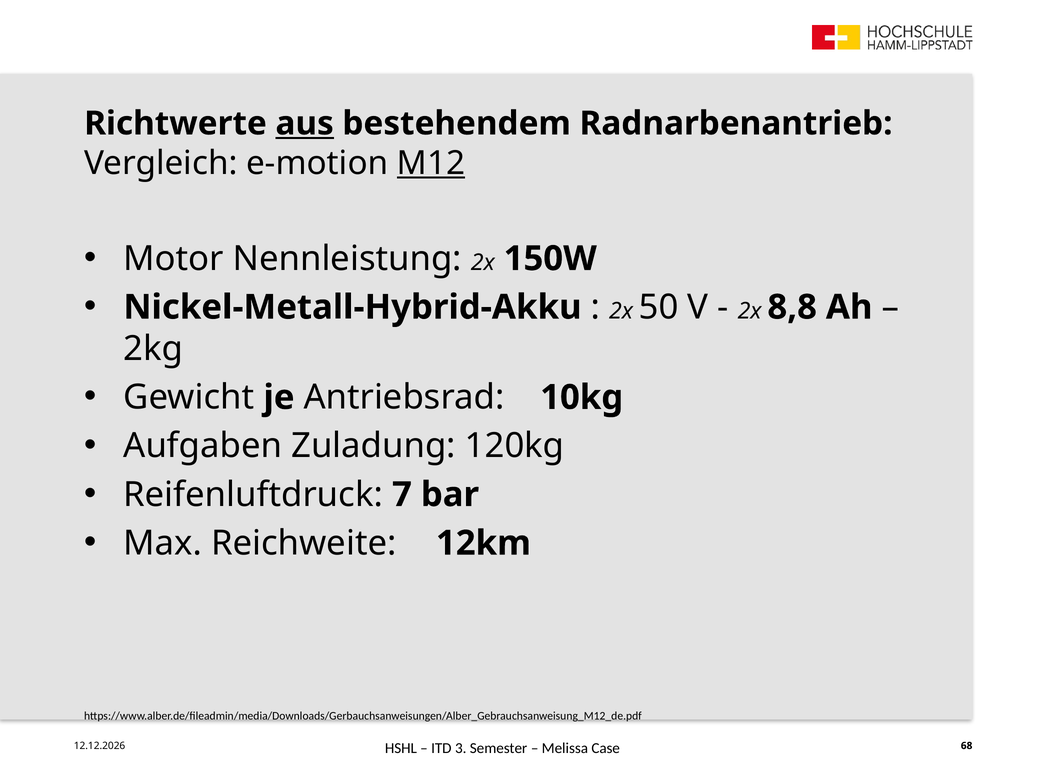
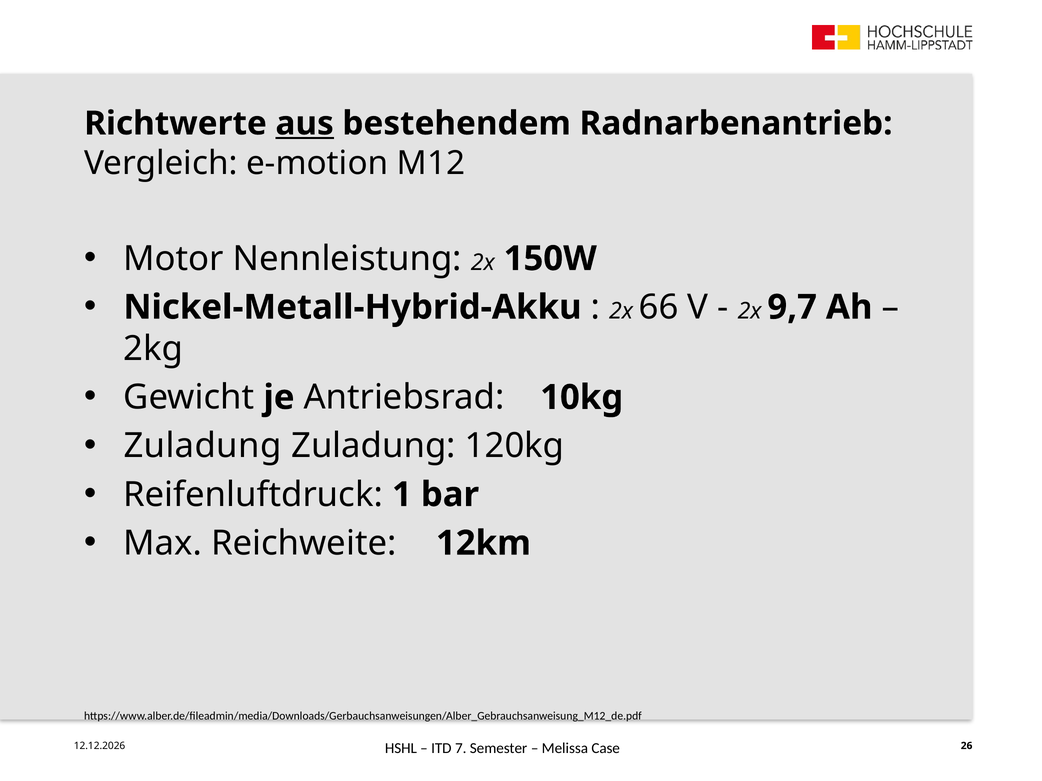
M12 underline: present -> none
50: 50 -> 66
8,8: 8,8 -> 9,7
Aufgaben at (203, 446): Aufgaben -> Zuladung
7: 7 -> 1
3: 3 -> 7
68: 68 -> 26
